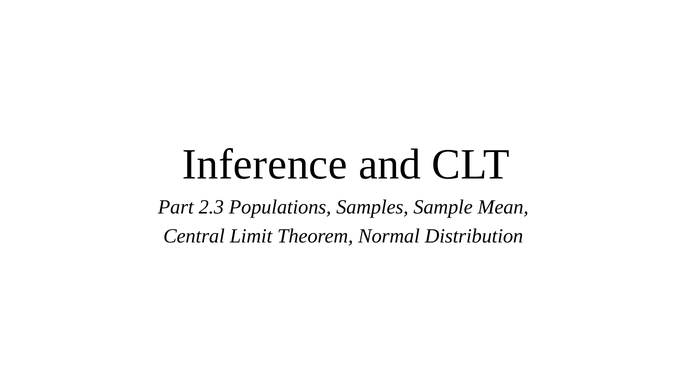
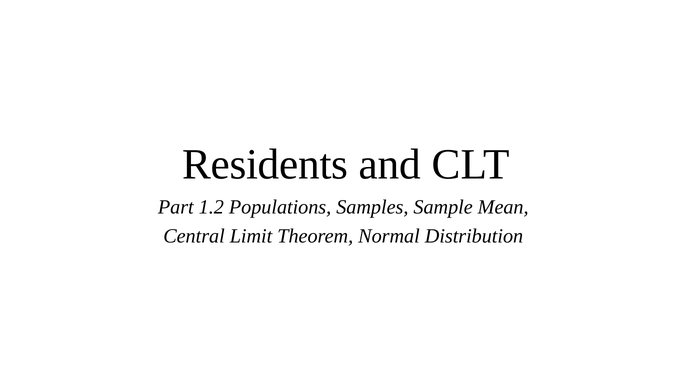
Inference: Inference -> Residents
2.3: 2.3 -> 1.2
